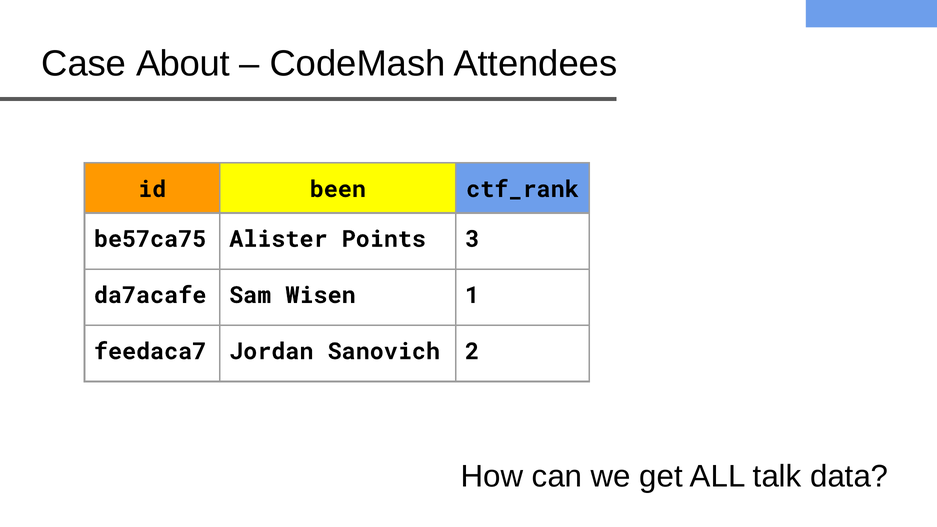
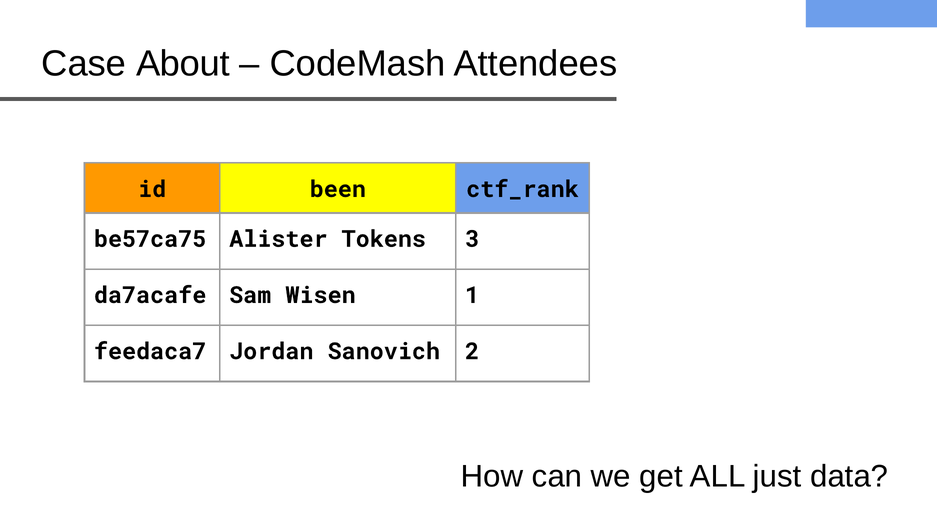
Points: Points -> Tokens
talk: talk -> just
